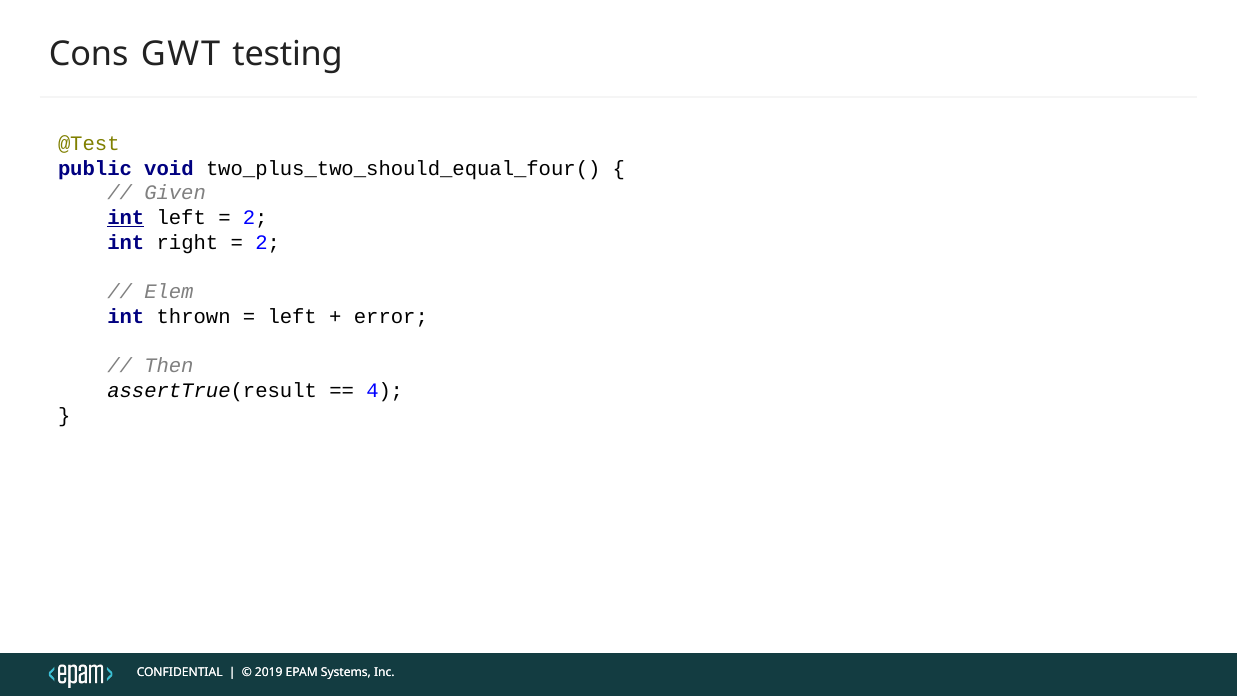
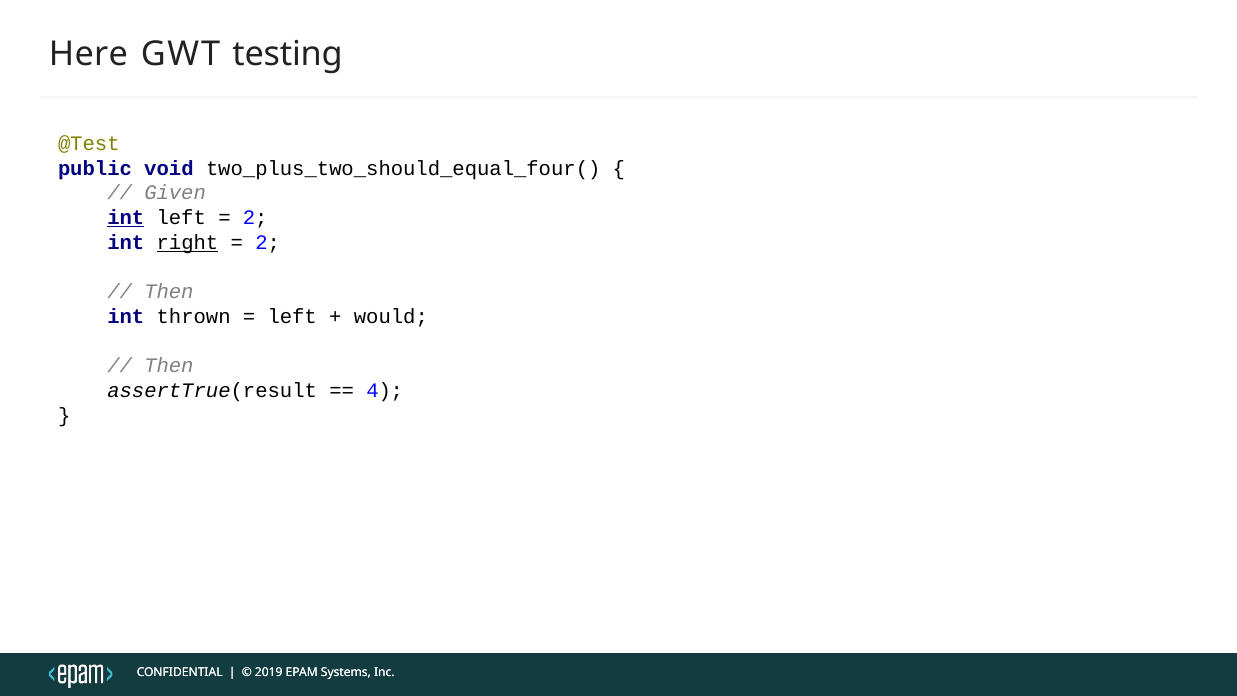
Cons: Cons -> Here
right underline: none -> present
Elem at (169, 292): Elem -> Then
error: error -> would
